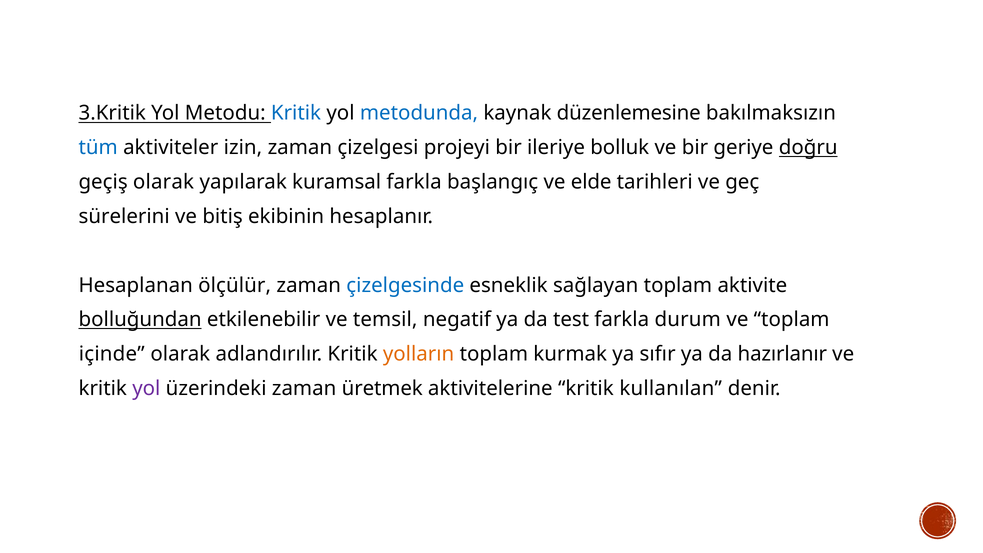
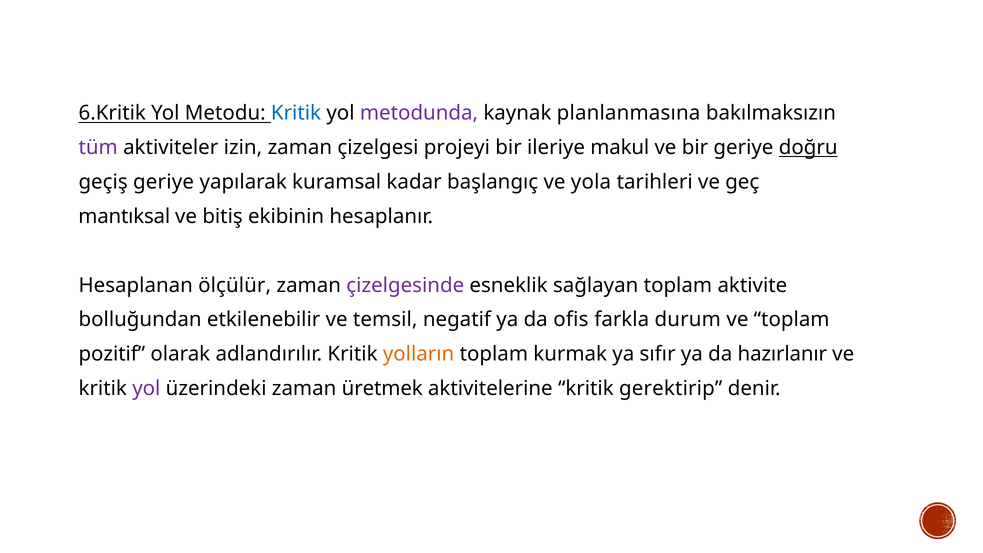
3.Kritik: 3.Kritik -> 6.Kritik
metodunda colour: blue -> purple
düzenlemesine: düzenlemesine -> planlanmasına
tüm colour: blue -> purple
bolluk: bolluk -> makul
geçiş olarak: olarak -> geriye
kuramsal farkla: farkla -> kadar
elde: elde -> yola
sürelerini: sürelerini -> mantıksal
çizelgesinde colour: blue -> purple
bolluğundan underline: present -> none
test: test -> ofis
içinde: içinde -> pozitif
kullanılan: kullanılan -> gerektirip
